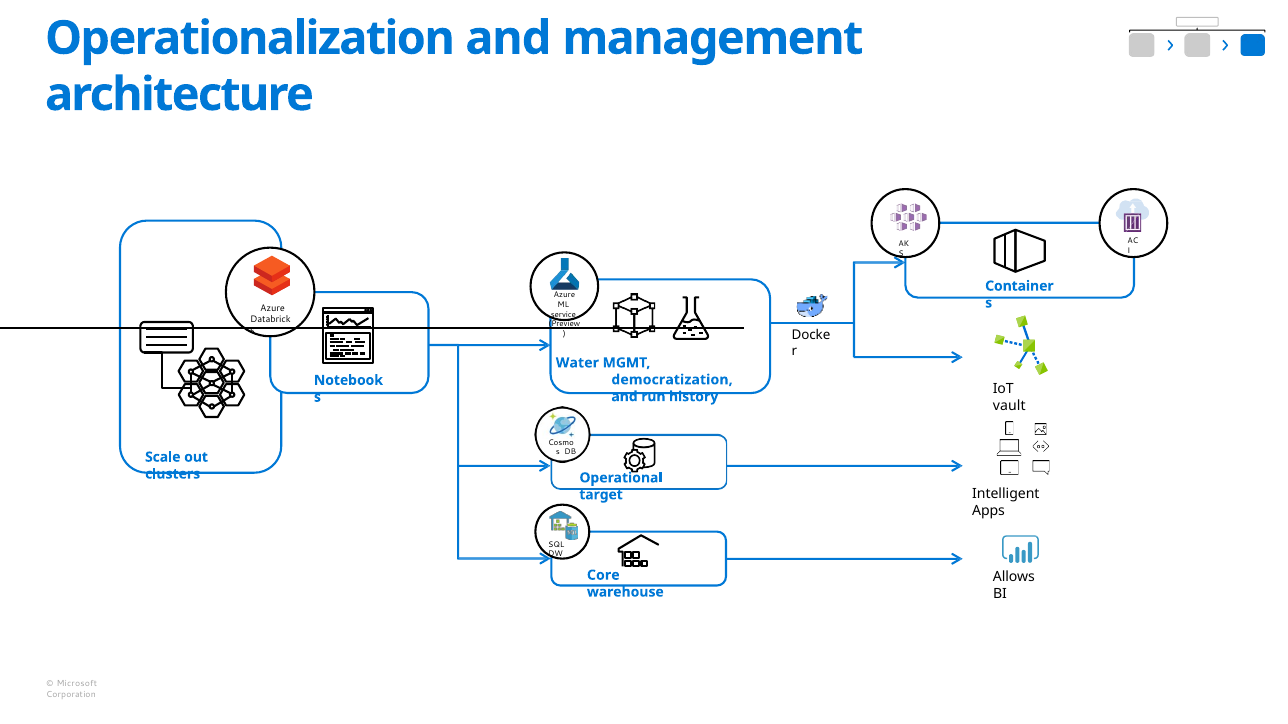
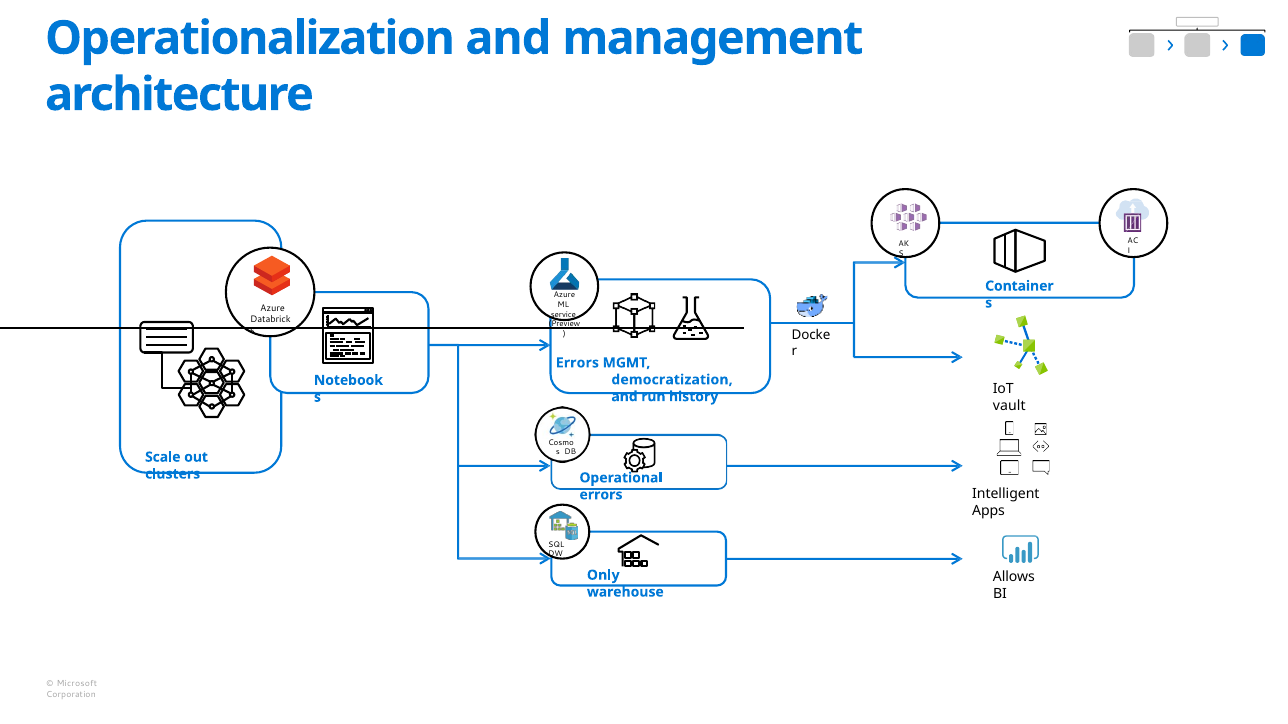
Water at (577, 363): Water -> Errors
target at (601, 495): target -> errors
Core: Core -> Only
